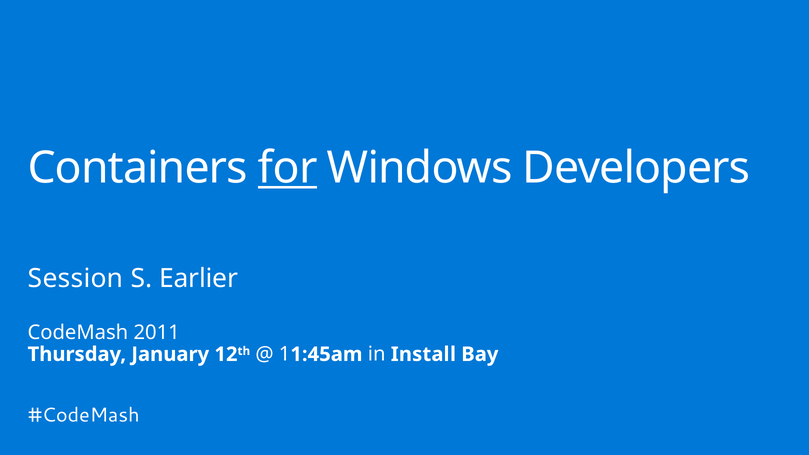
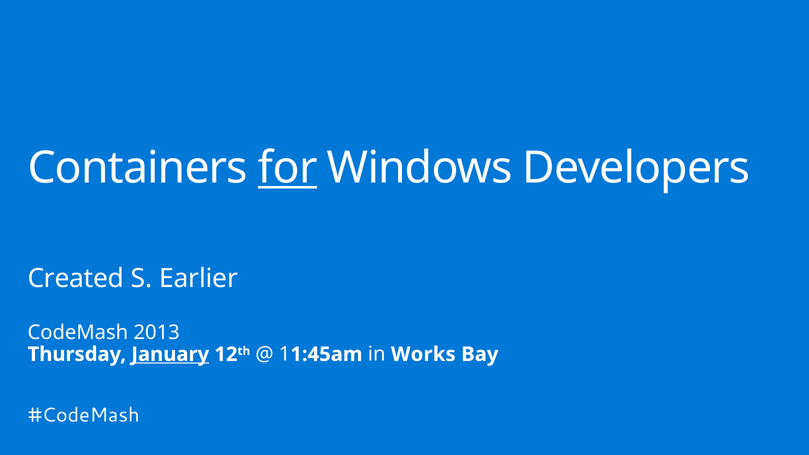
Session: Session -> Created
2011: 2011 -> 2013
January underline: none -> present
Install: Install -> Works
